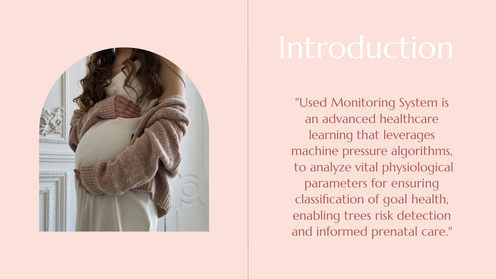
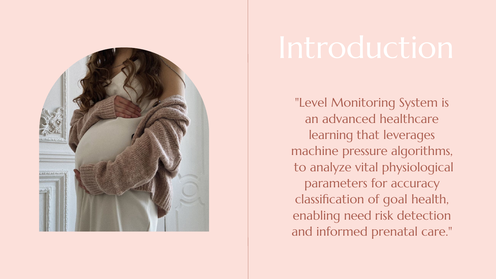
Used: Used -> Level
ensuring: ensuring -> accuracy
trees: trees -> need
